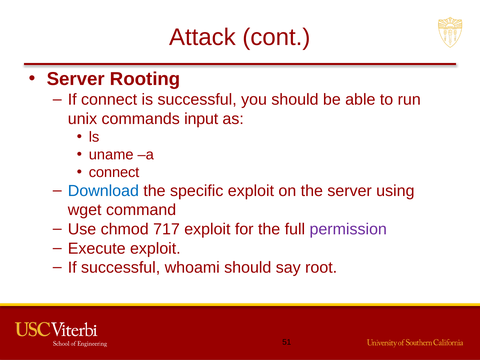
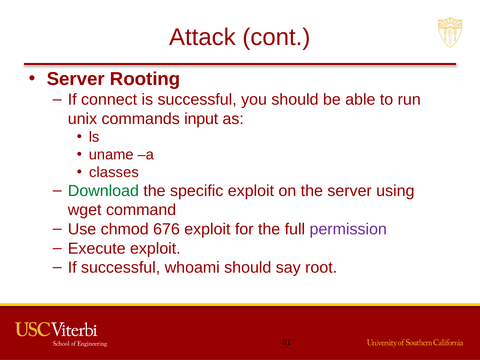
connect at (114, 172): connect -> classes
Download colour: blue -> green
717: 717 -> 676
